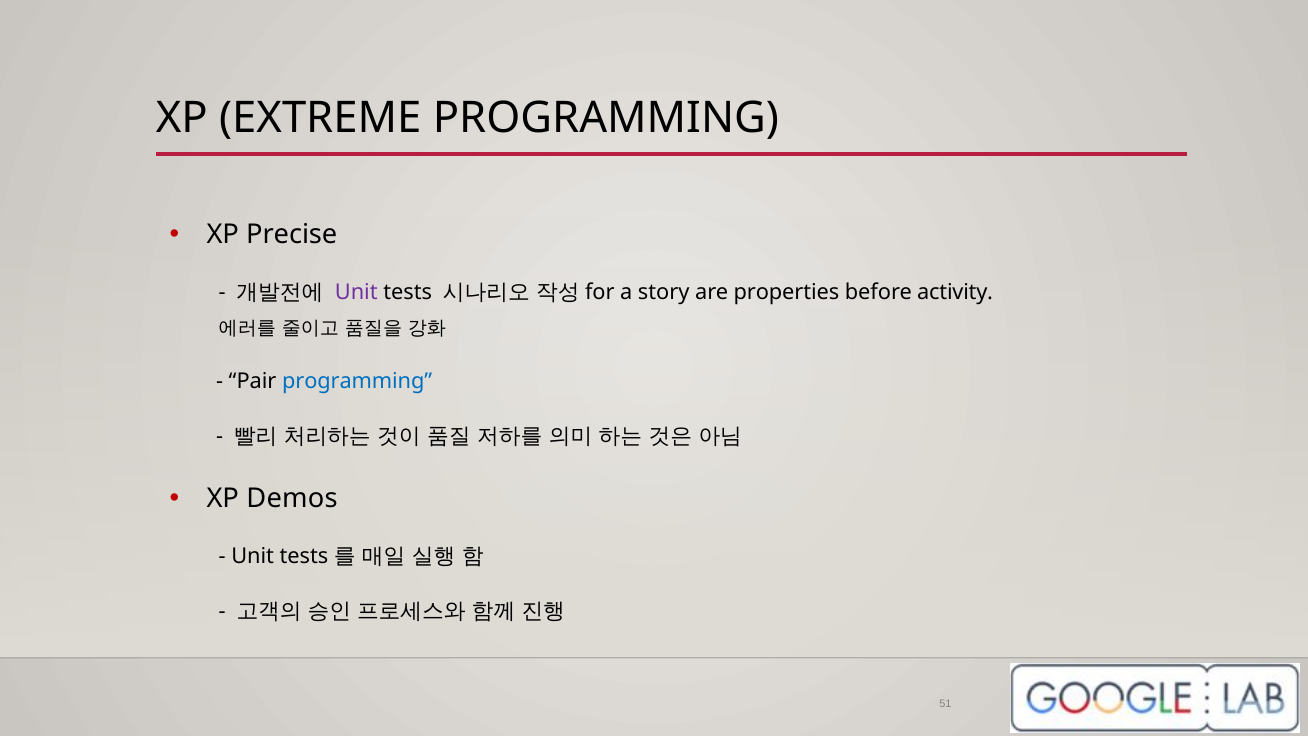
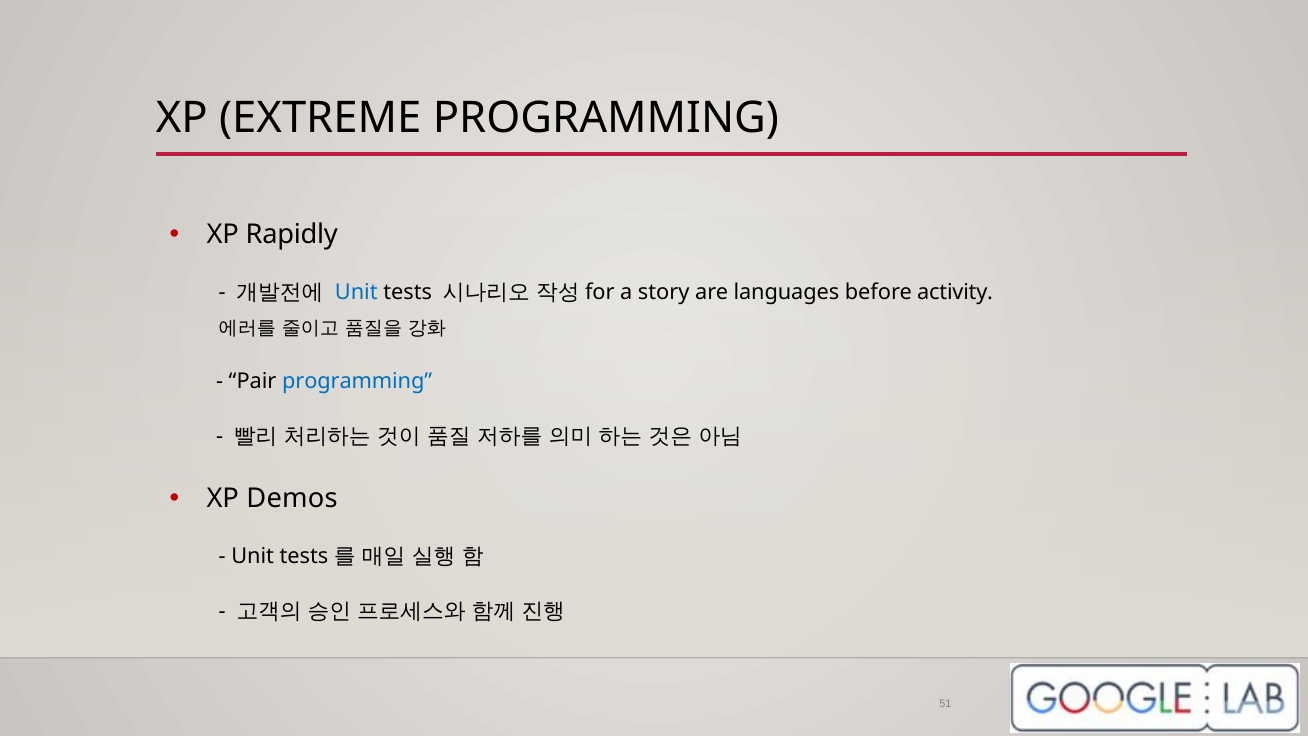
Precise: Precise -> Rapidly
Unit at (356, 292) colour: purple -> blue
properties: properties -> languages
